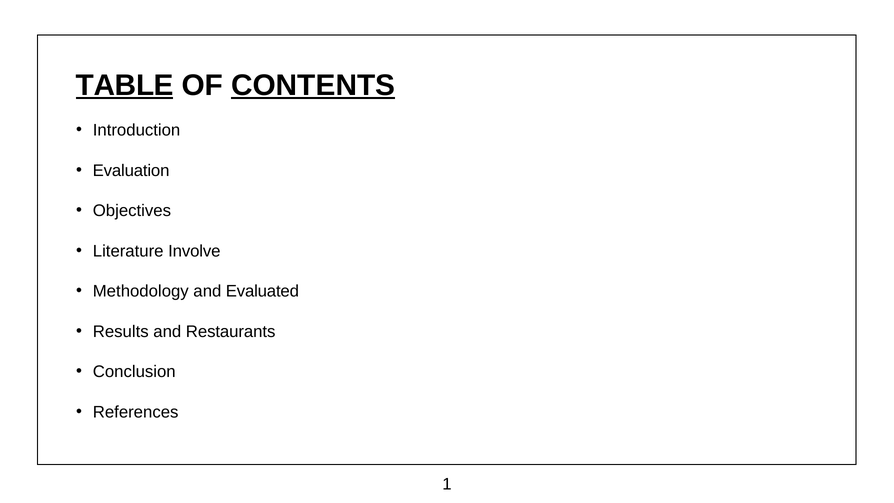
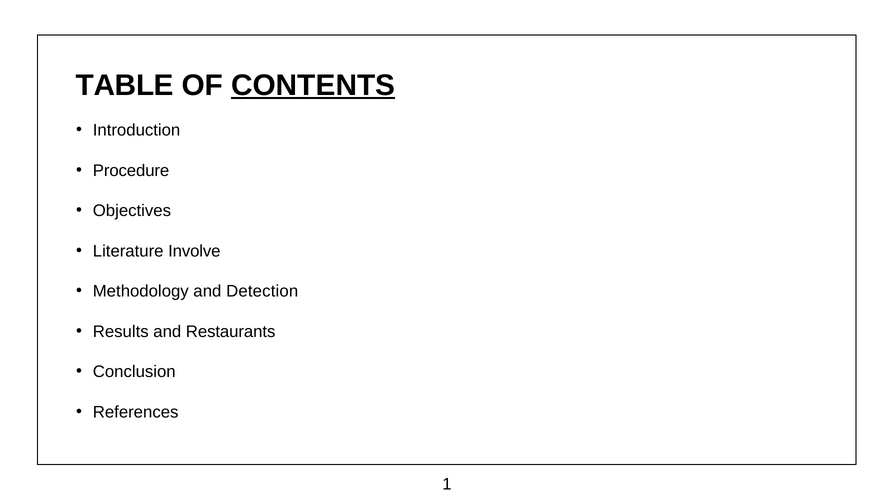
TABLE underline: present -> none
Evaluation: Evaluation -> Procedure
Evaluated: Evaluated -> Detection
